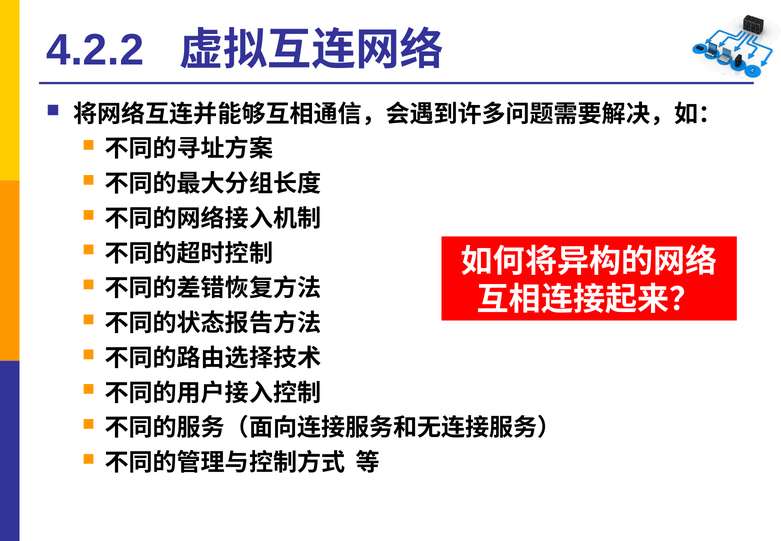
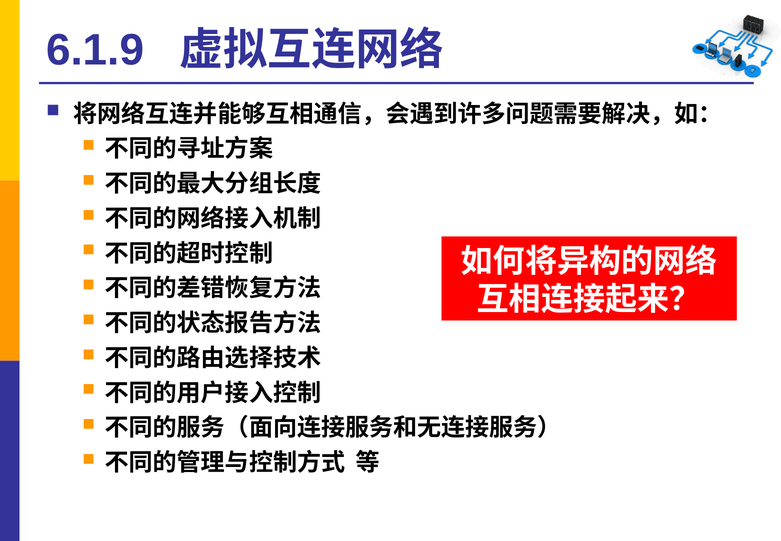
4.2.2: 4.2.2 -> 6.1.9
